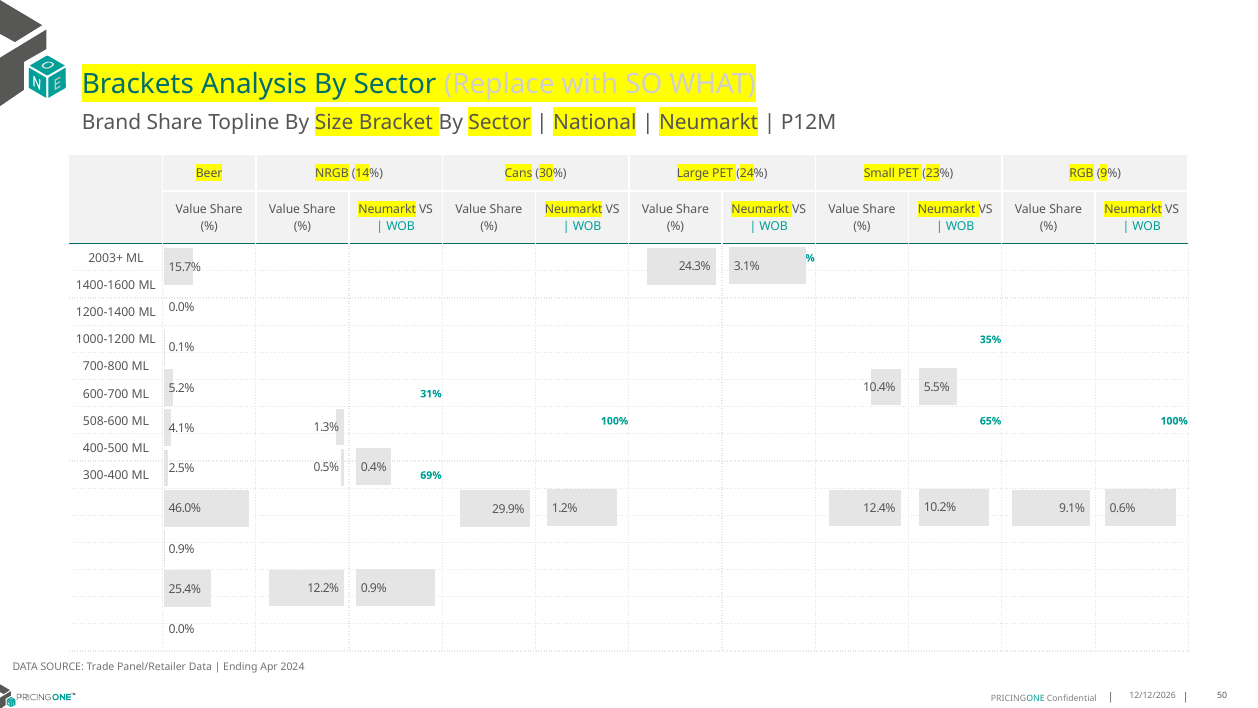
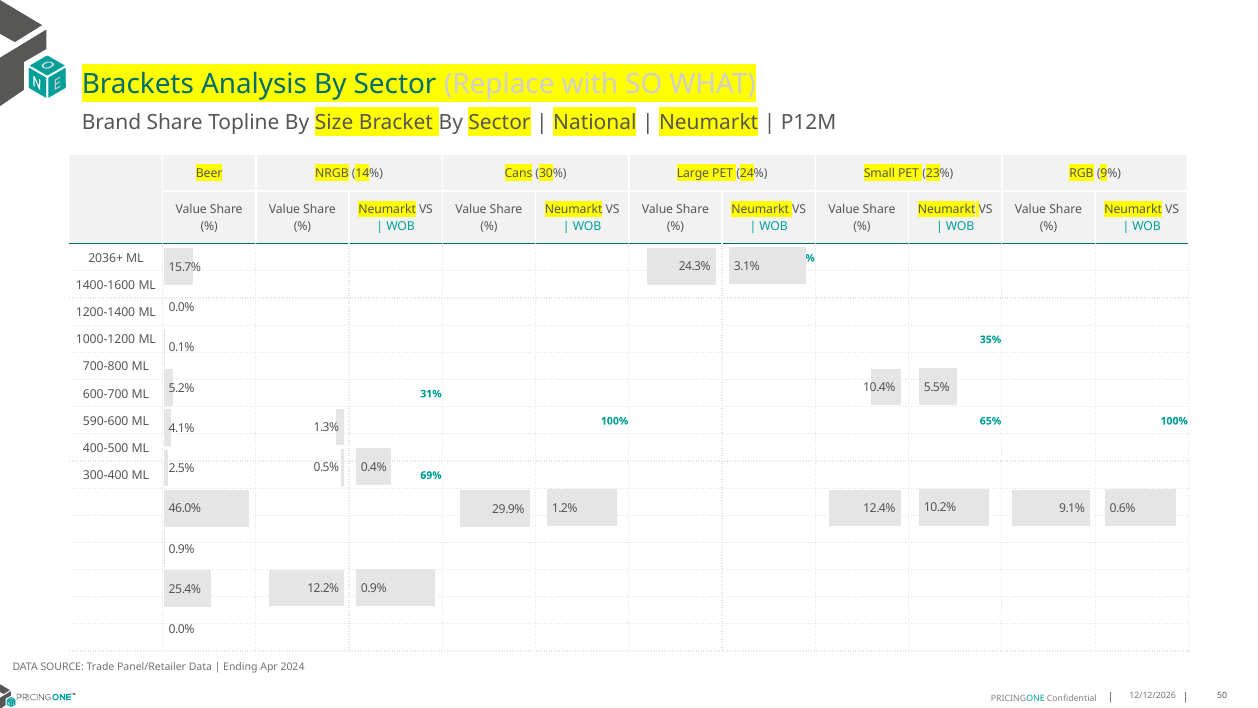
2003+: 2003+ -> 2036+
508-600: 508-600 -> 590-600
